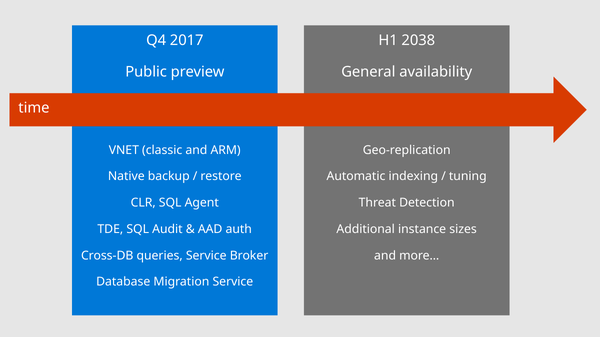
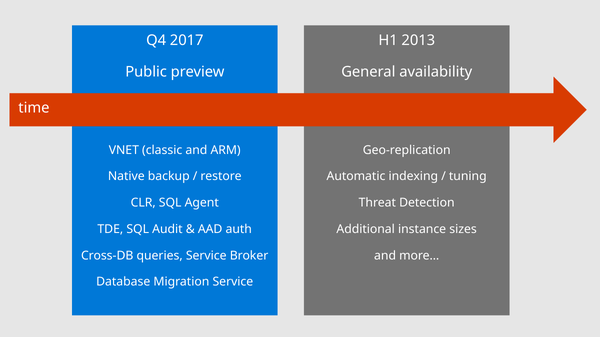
2038: 2038 -> 2013
